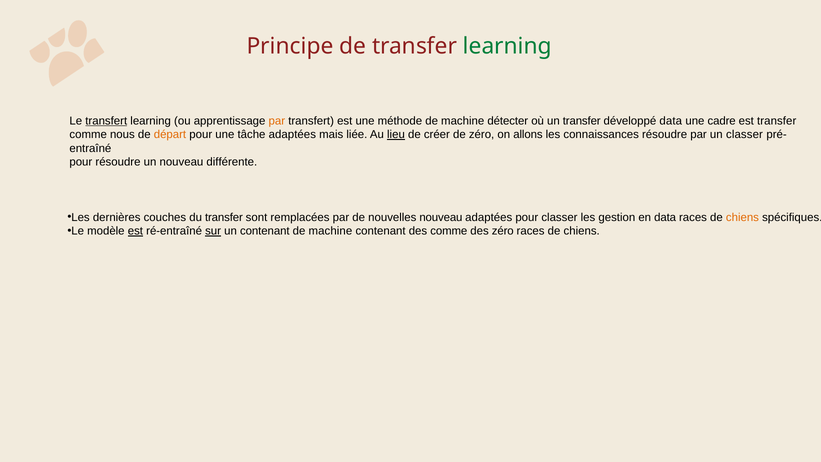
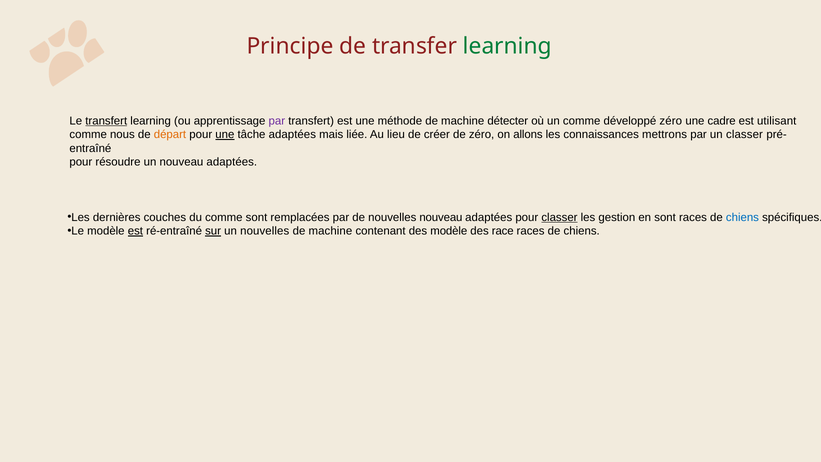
par at (277, 121) colour: orange -> purple
un transfer: transfer -> comme
développé data: data -> zéro
est transfer: transfer -> utilisant
une at (225, 135) underline: none -> present
lieu underline: present -> none
connaissances résoudre: résoudre -> mettrons
un nouveau différente: différente -> adaptées
du transfer: transfer -> comme
classer at (559, 217) underline: none -> present
en data: data -> sont
chiens at (742, 217) colour: orange -> blue
un contenant: contenant -> nouvelles
des comme: comme -> modèle
des zéro: zéro -> race
